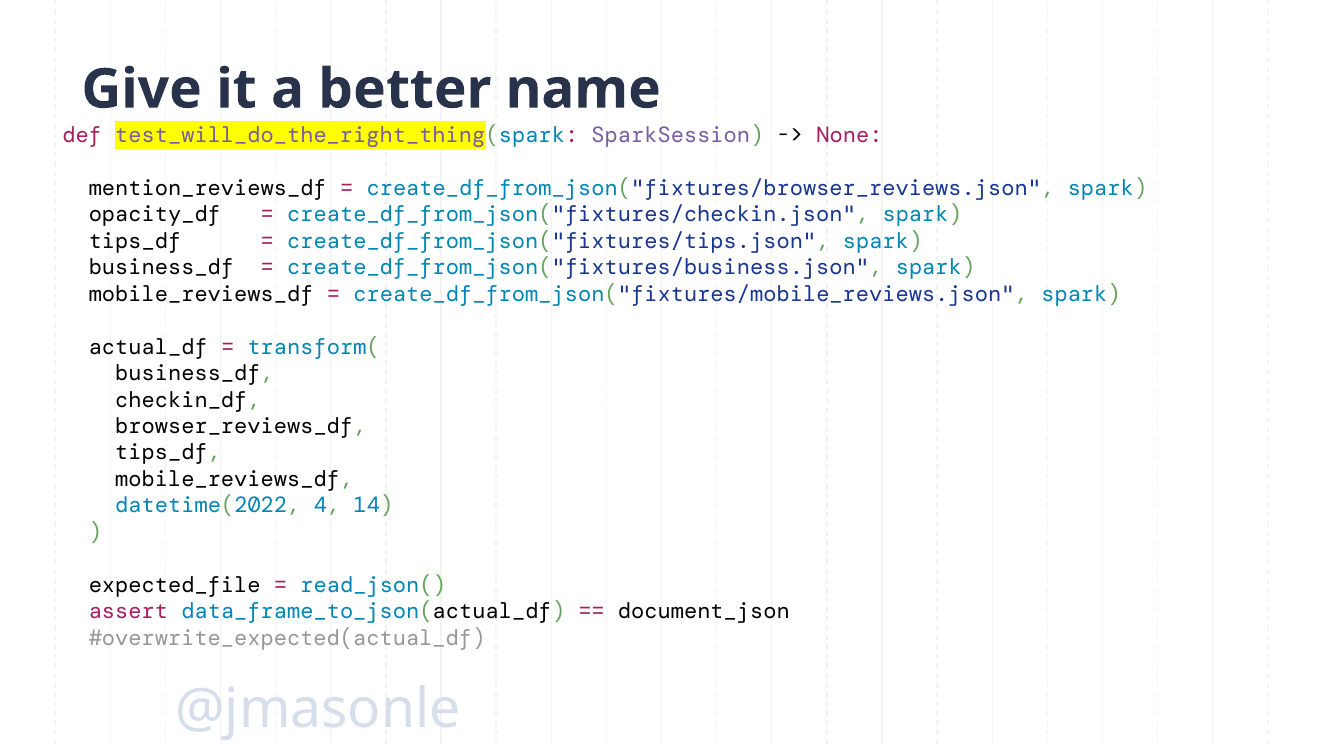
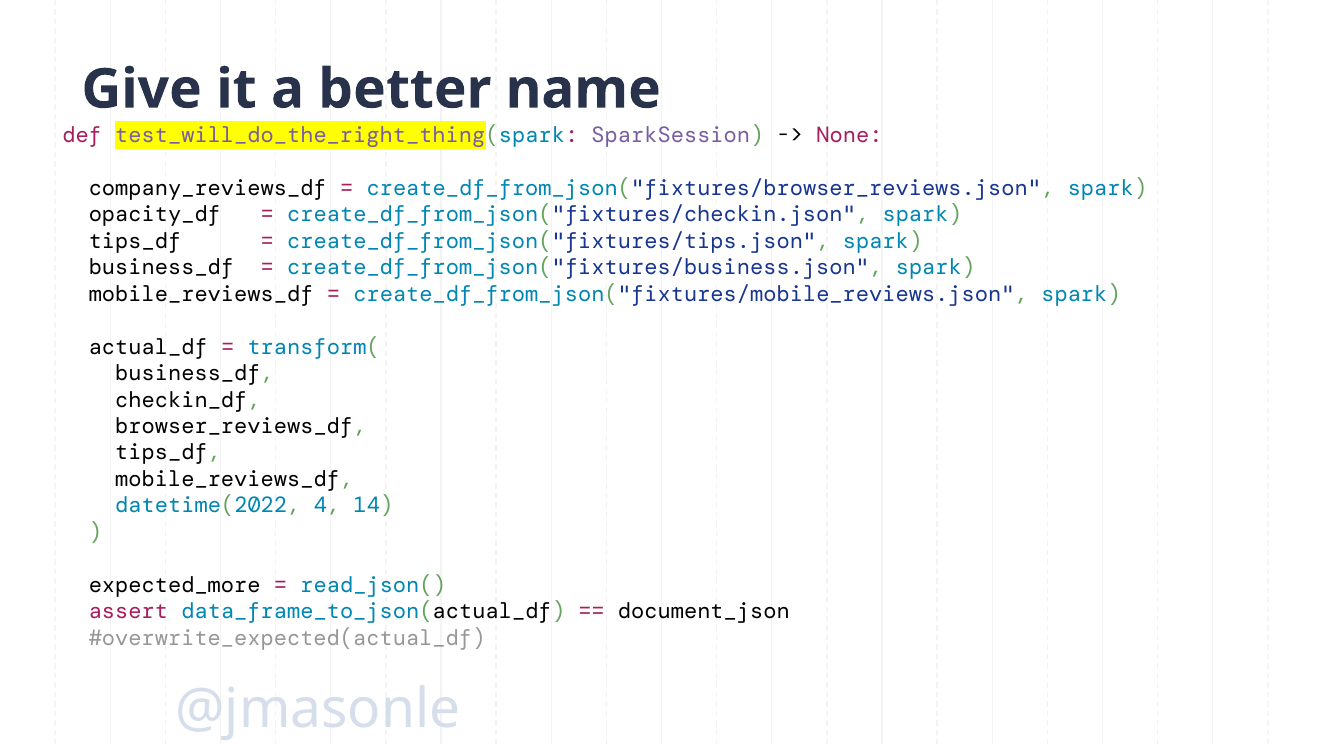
mention_reviews_df: mention_reviews_df -> company_reviews_df
expected_file: expected_file -> expected_more
